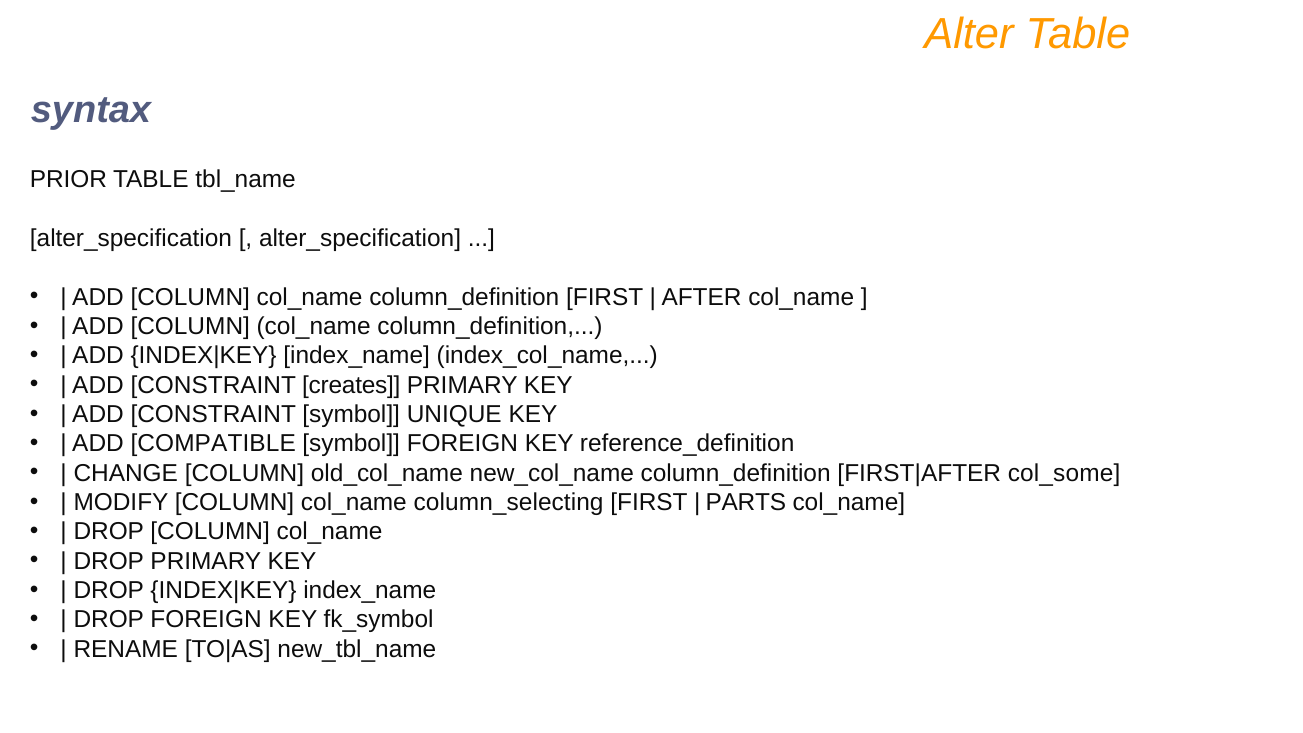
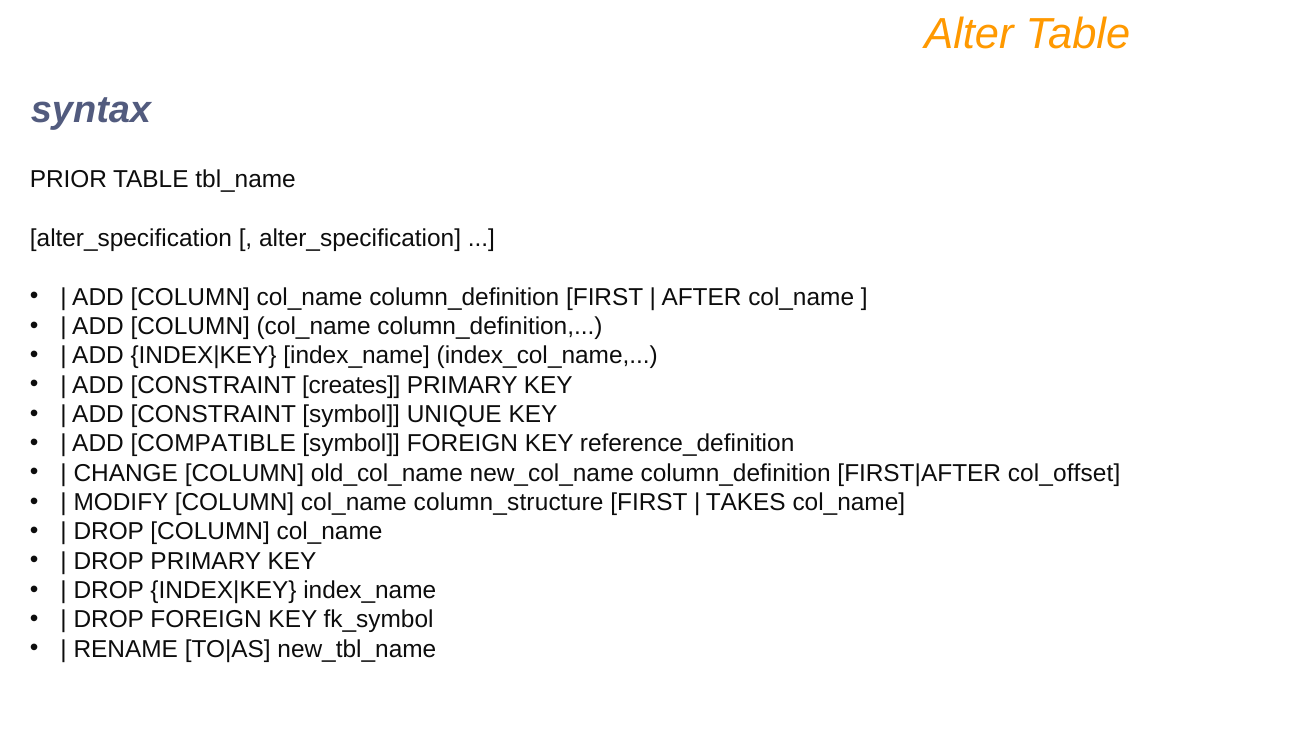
col_some: col_some -> col_offset
column_selecting: column_selecting -> column_structure
PARTS: PARTS -> TAKES
